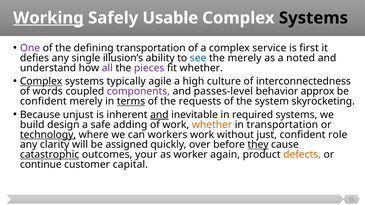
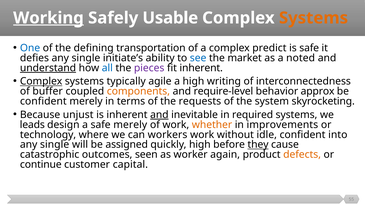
Systems at (313, 18) colour: black -> orange
One colour: purple -> blue
service: service -> predict
is first: first -> safe
illusion’s: illusion’s -> initiate’s
the merely: merely -> market
understand underline: none -> present
all colour: purple -> blue
fit whether: whether -> inherent
culture: culture -> writing
words: words -> buffer
components colour: purple -> orange
passes-level: passes-level -> require-level
terms underline: present -> none
build: build -> leads
safe adding: adding -> merely
in transportation: transportation -> improvements
technology underline: present -> none
just: just -> idle
role: role -> into
clarity at (55, 145): clarity -> single
quickly over: over -> high
catastrophic underline: present -> none
your: your -> seen
